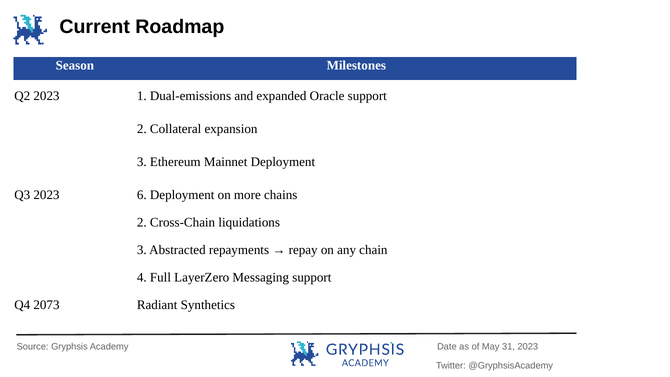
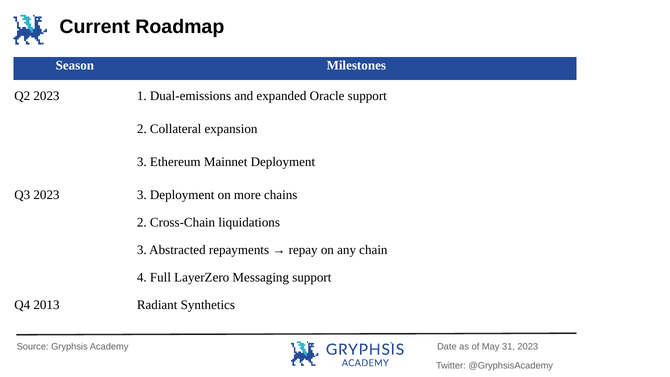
2023 6: 6 -> 3
2073: 2073 -> 2013
